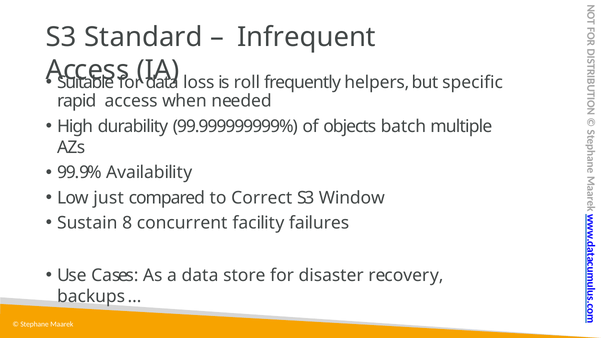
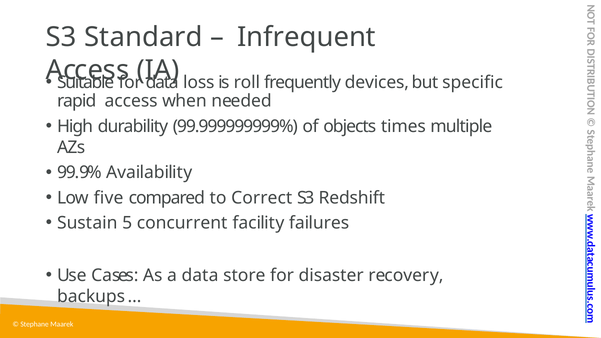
helpers: helpers -> devices
batch: batch -> times
just: just -> five
Window: Window -> Redshift
8: 8 -> 5
